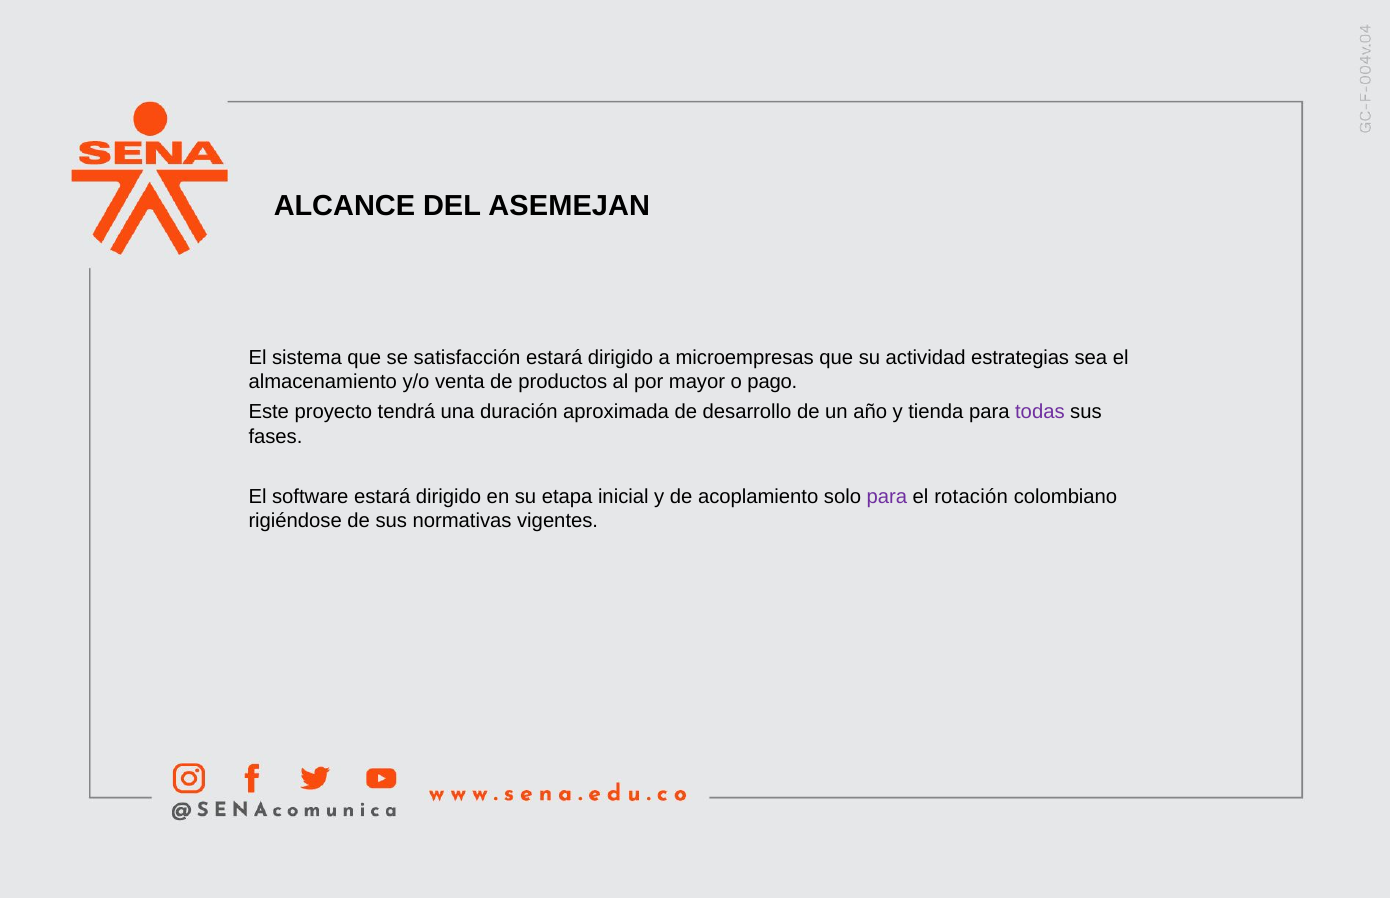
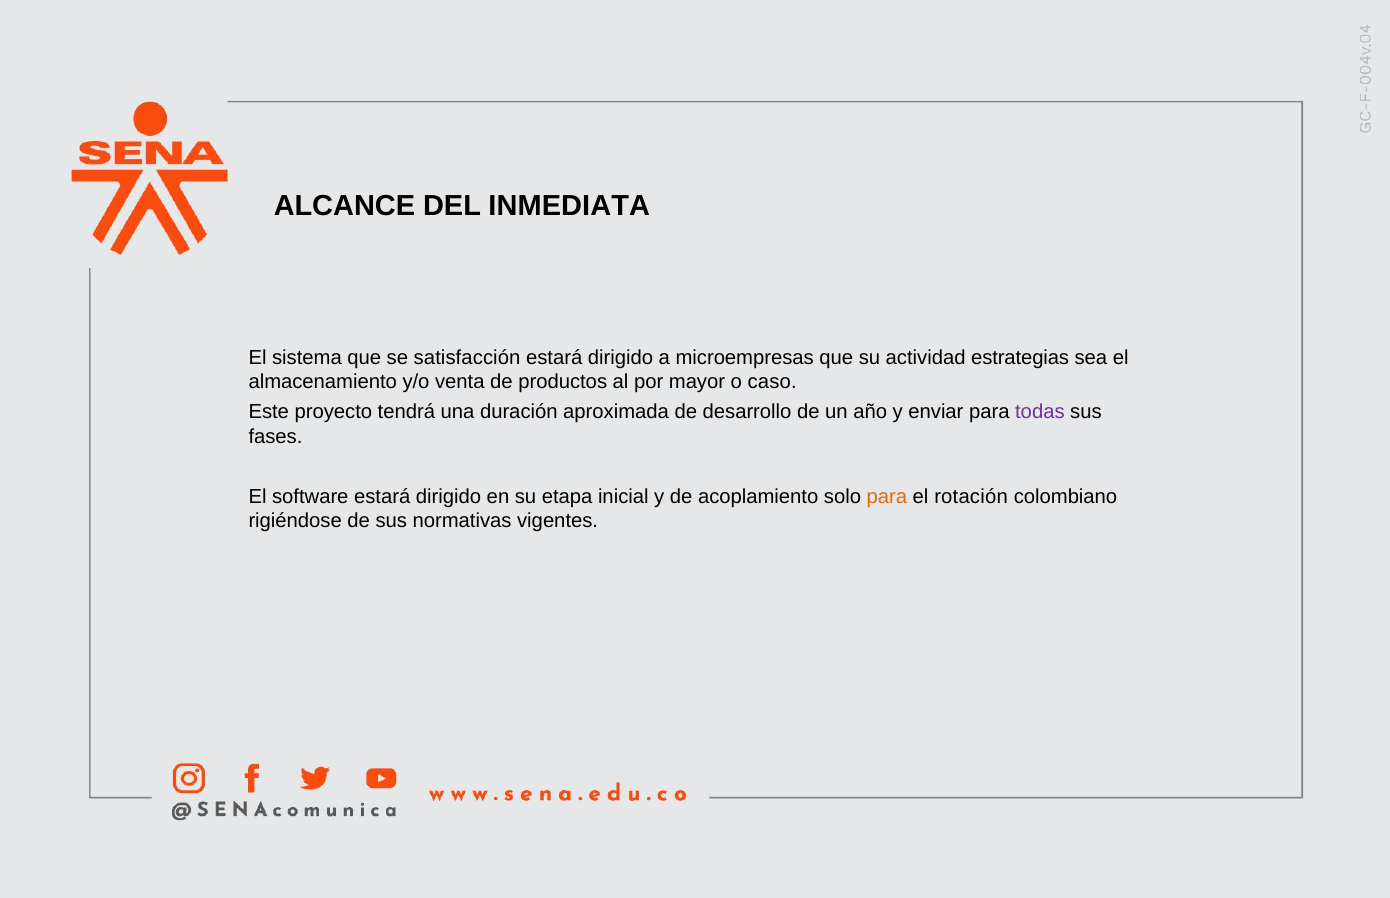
ASEMEJAN: ASEMEJAN -> INMEDIATA
pago: pago -> caso
tienda: tienda -> enviar
para at (887, 497) colour: purple -> orange
